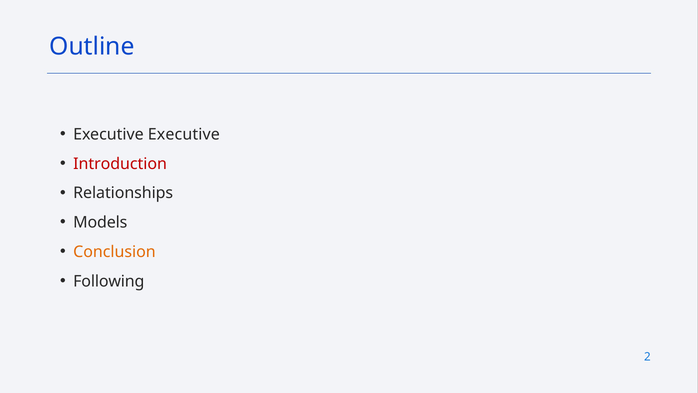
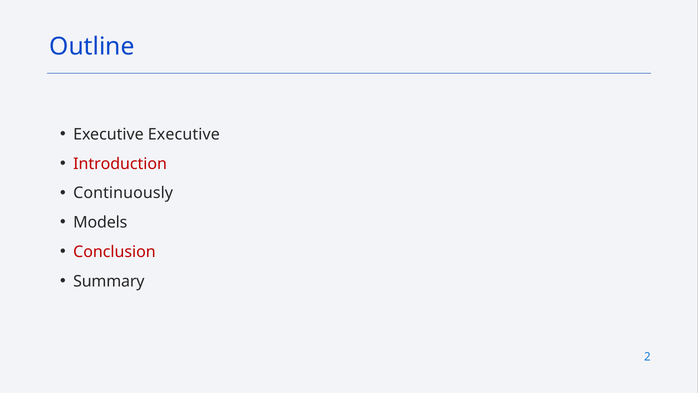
Relationships: Relationships -> Continuously
Conclusion colour: orange -> red
Following: Following -> Summary
